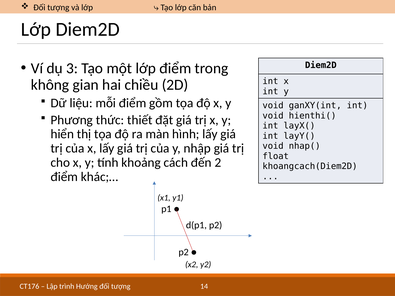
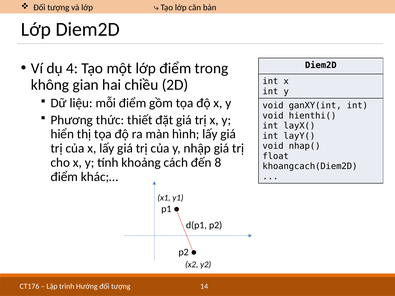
3: 3 -> 4
2: 2 -> 8
